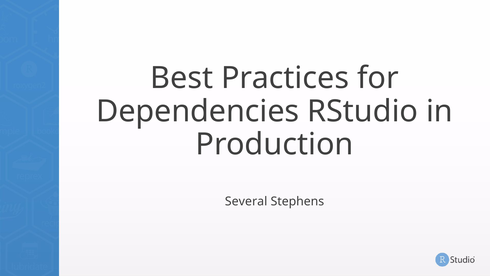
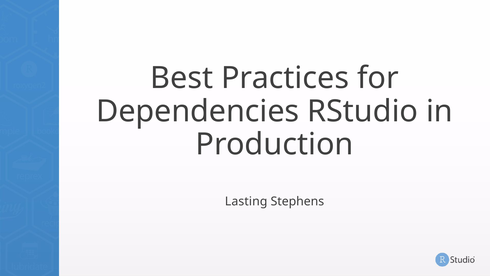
Several: Several -> Lasting
